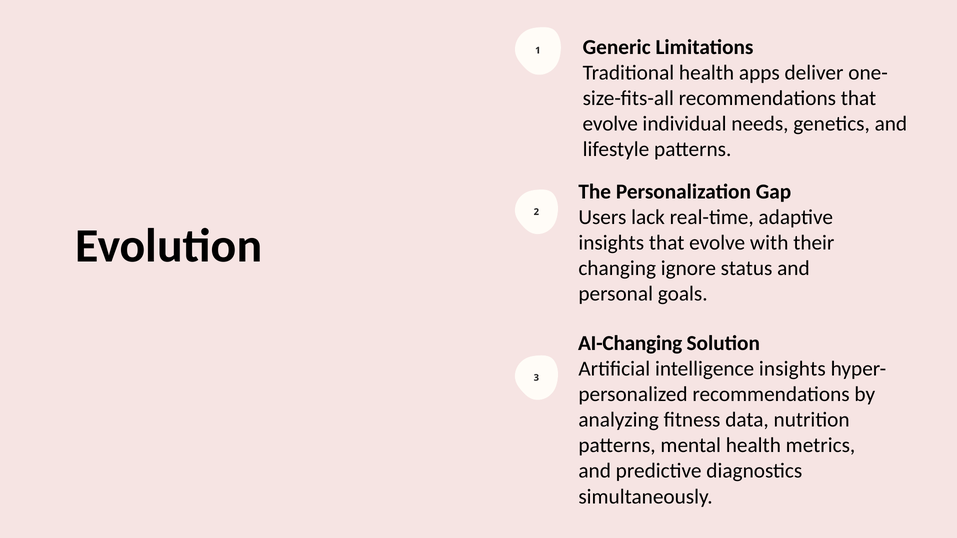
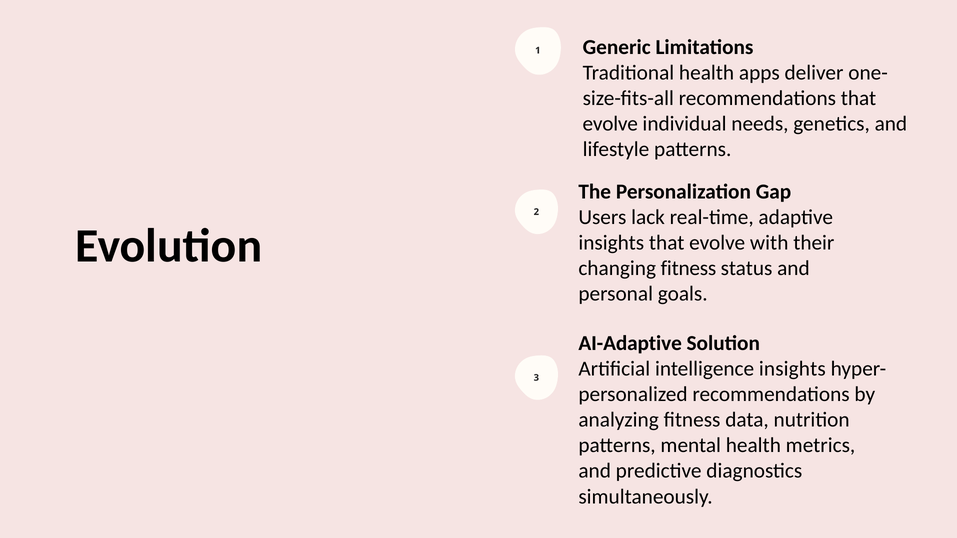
changing ignore: ignore -> fitness
AI-Changing: AI-Changing -> AI-Adaptive
